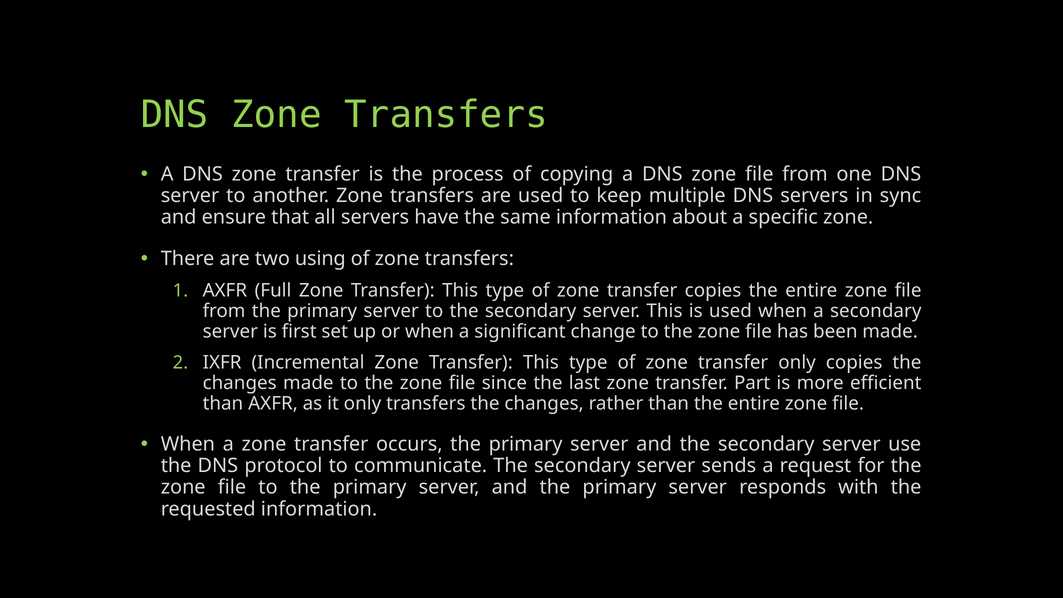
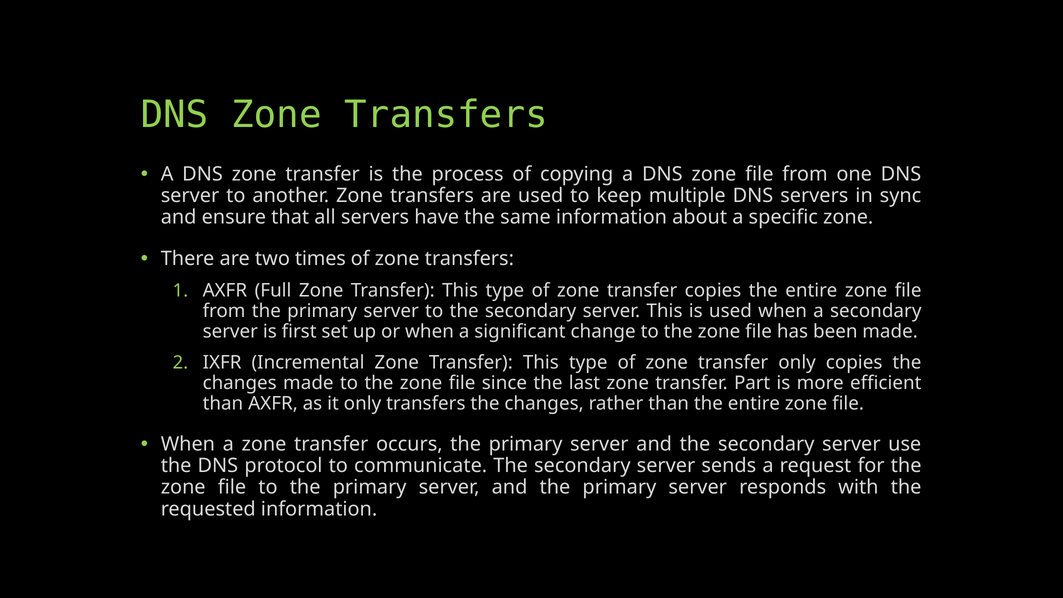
using: using -> times
